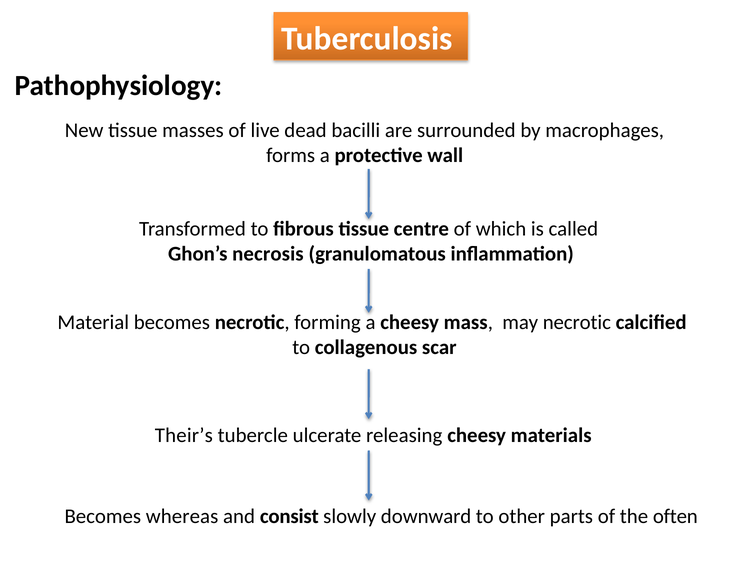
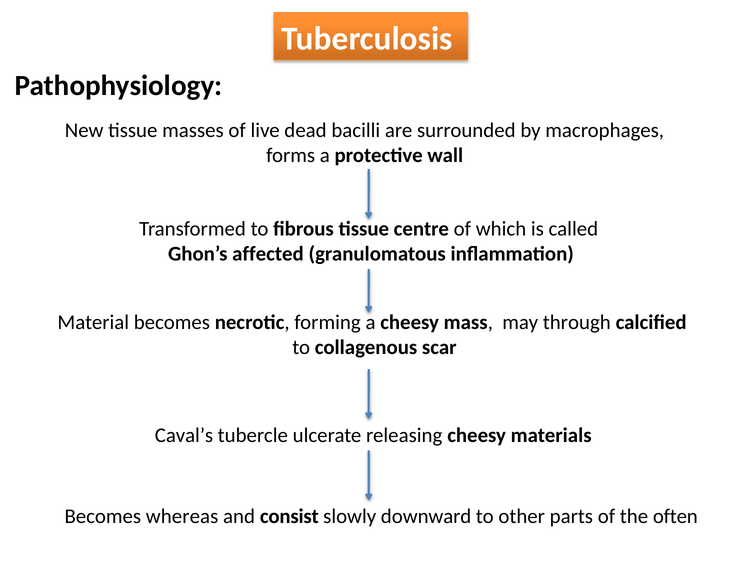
necrosis: necrosis -> affected
may necrotic: necrotic -> through
Their’s: Their’s -> Caval’s
